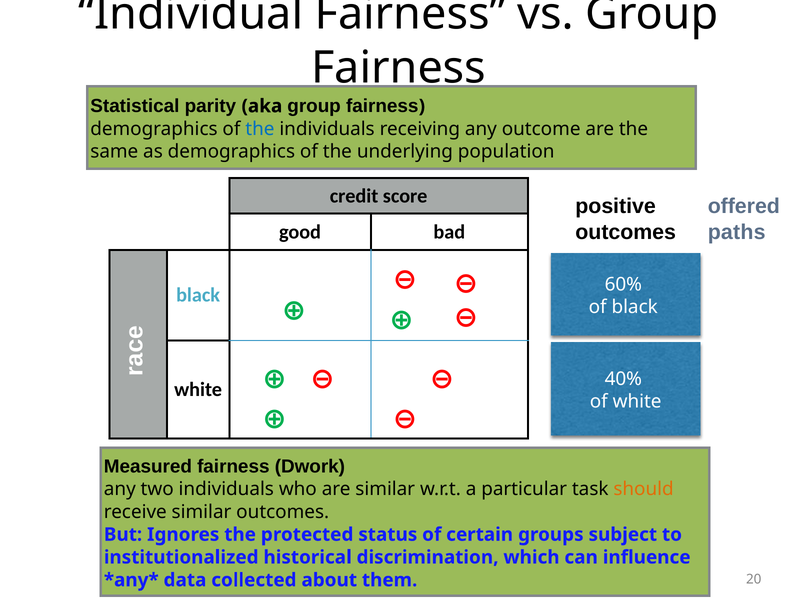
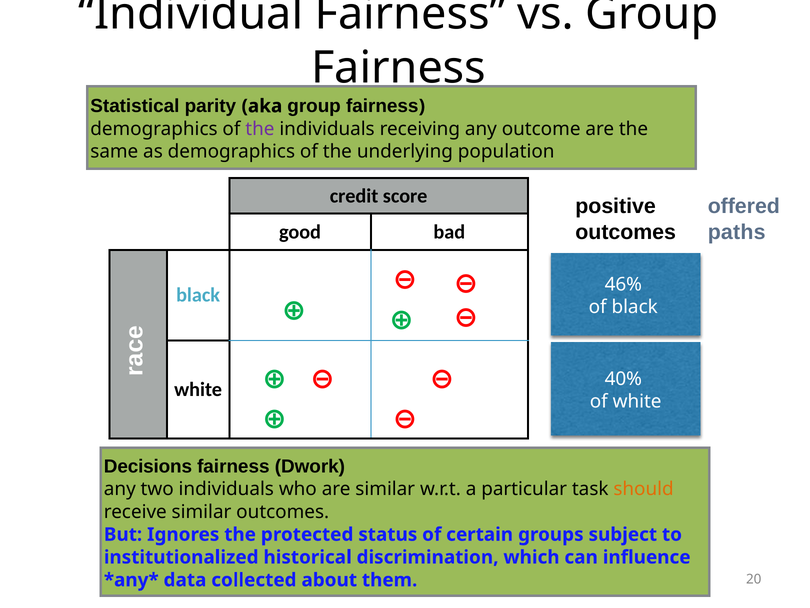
the at (260, 129) colour: blue -> purple
60%: 60% -> 46%
Measured: Measured -> Decisions
